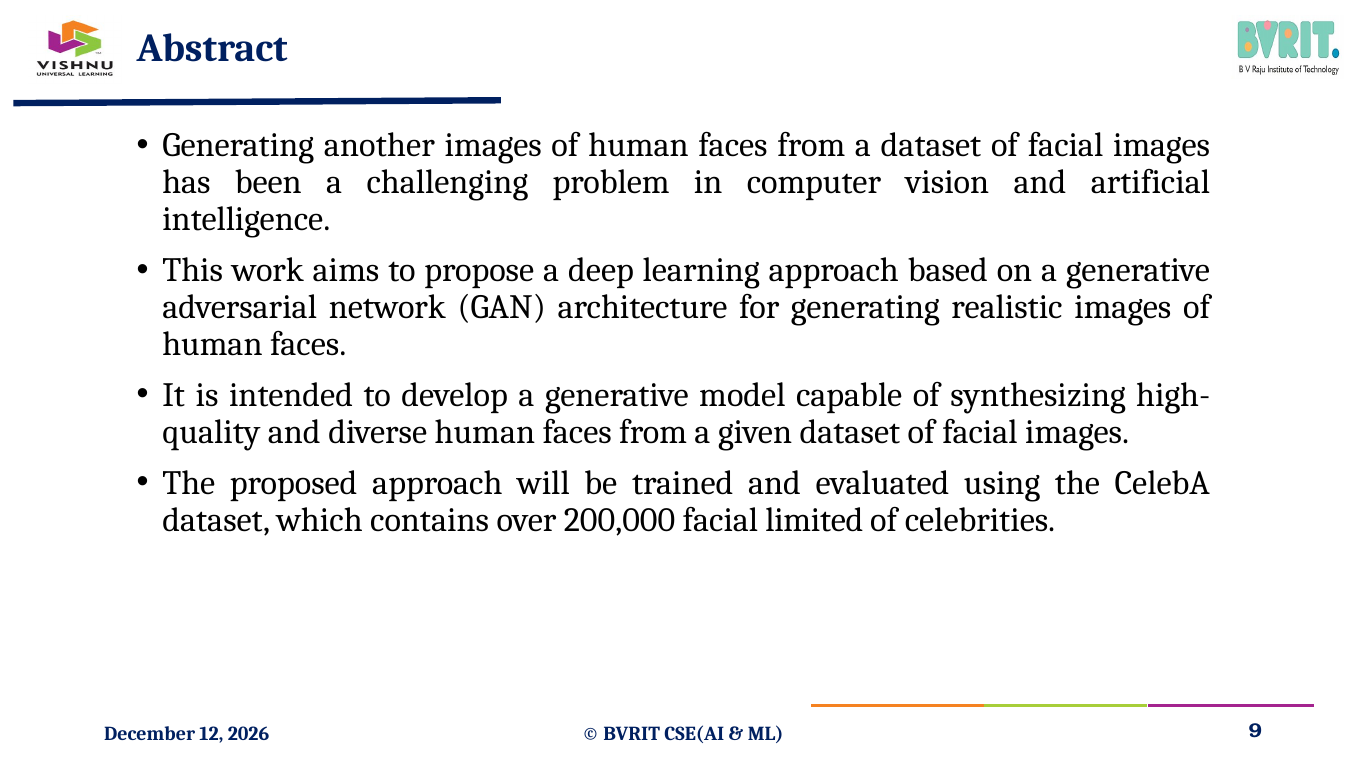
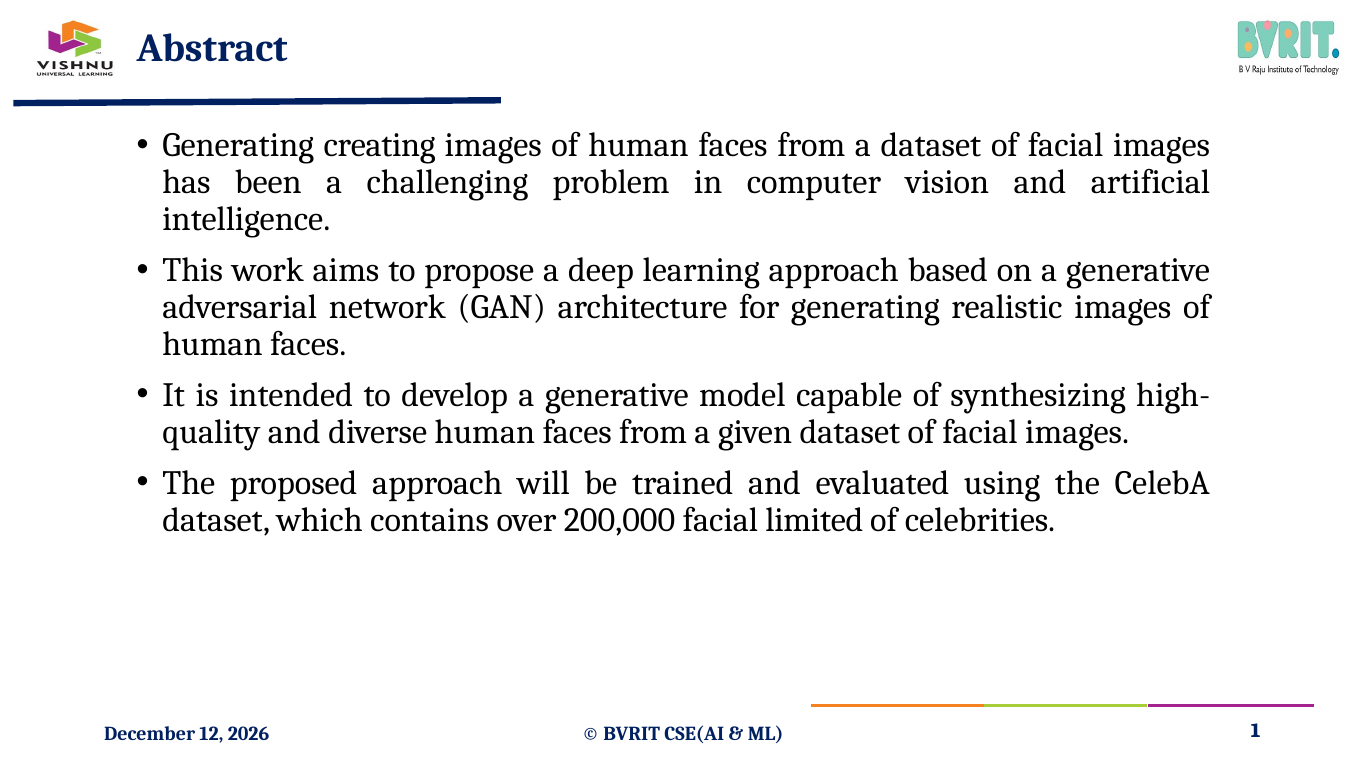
another: another -> creating
9: 9 -> 1
